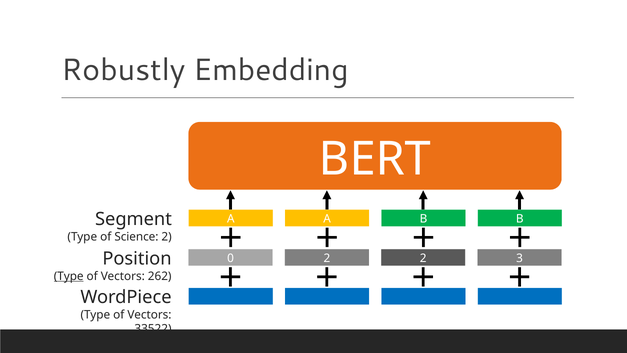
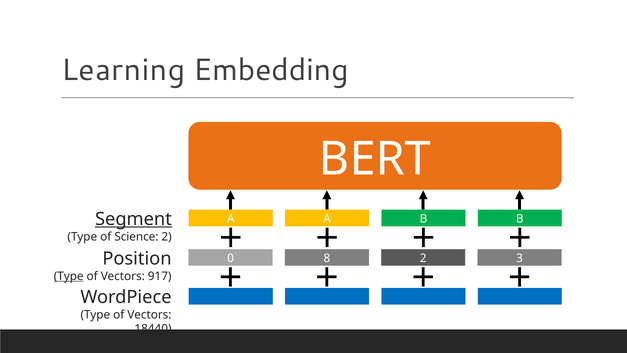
Robustly: Robustly -> Learning
Segment underline: none -> present
0 2: 2 -> 8
262: 262 -> 917
33522: 33522 -> 18440
